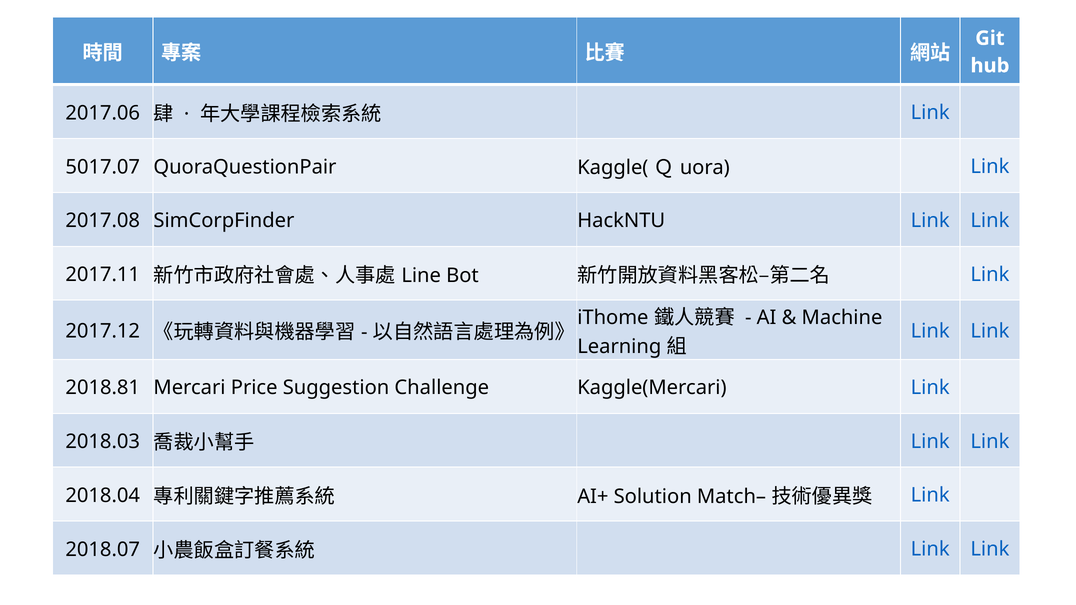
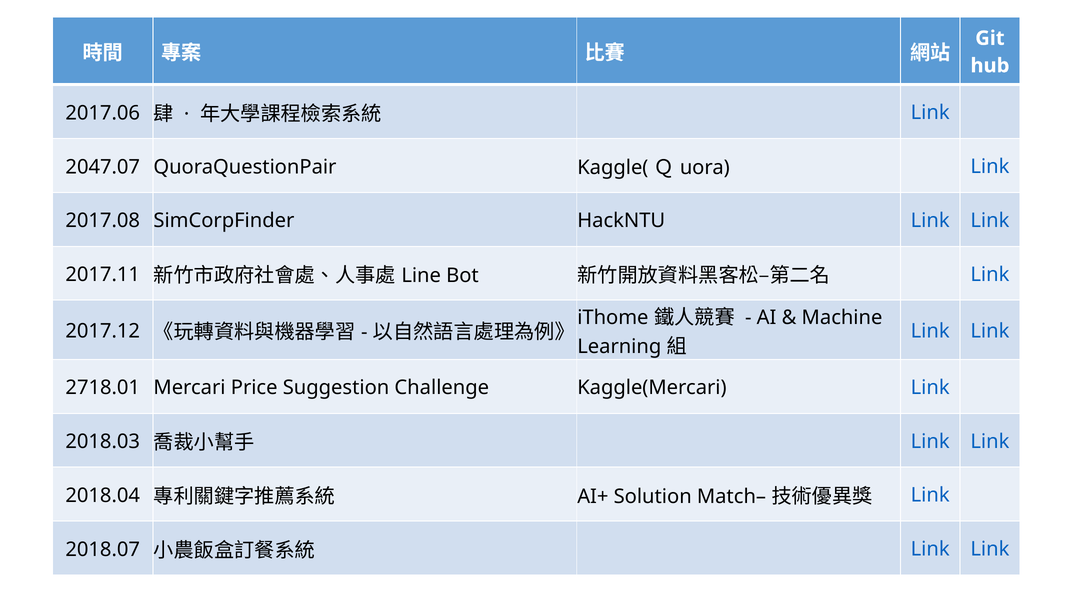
5017.07: 5017.07 -> 2047.07
2018.81: 2018.81 -> 2718.01
